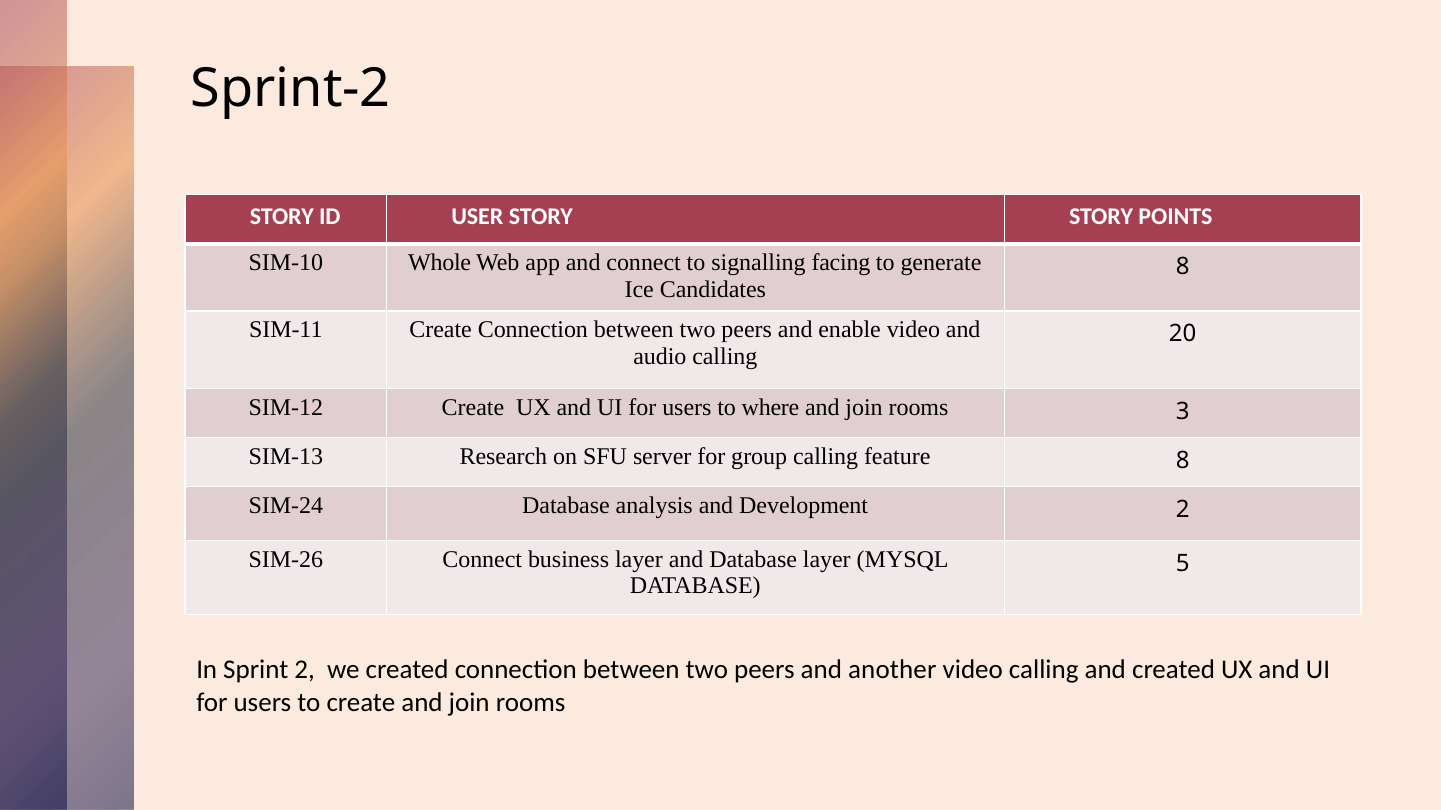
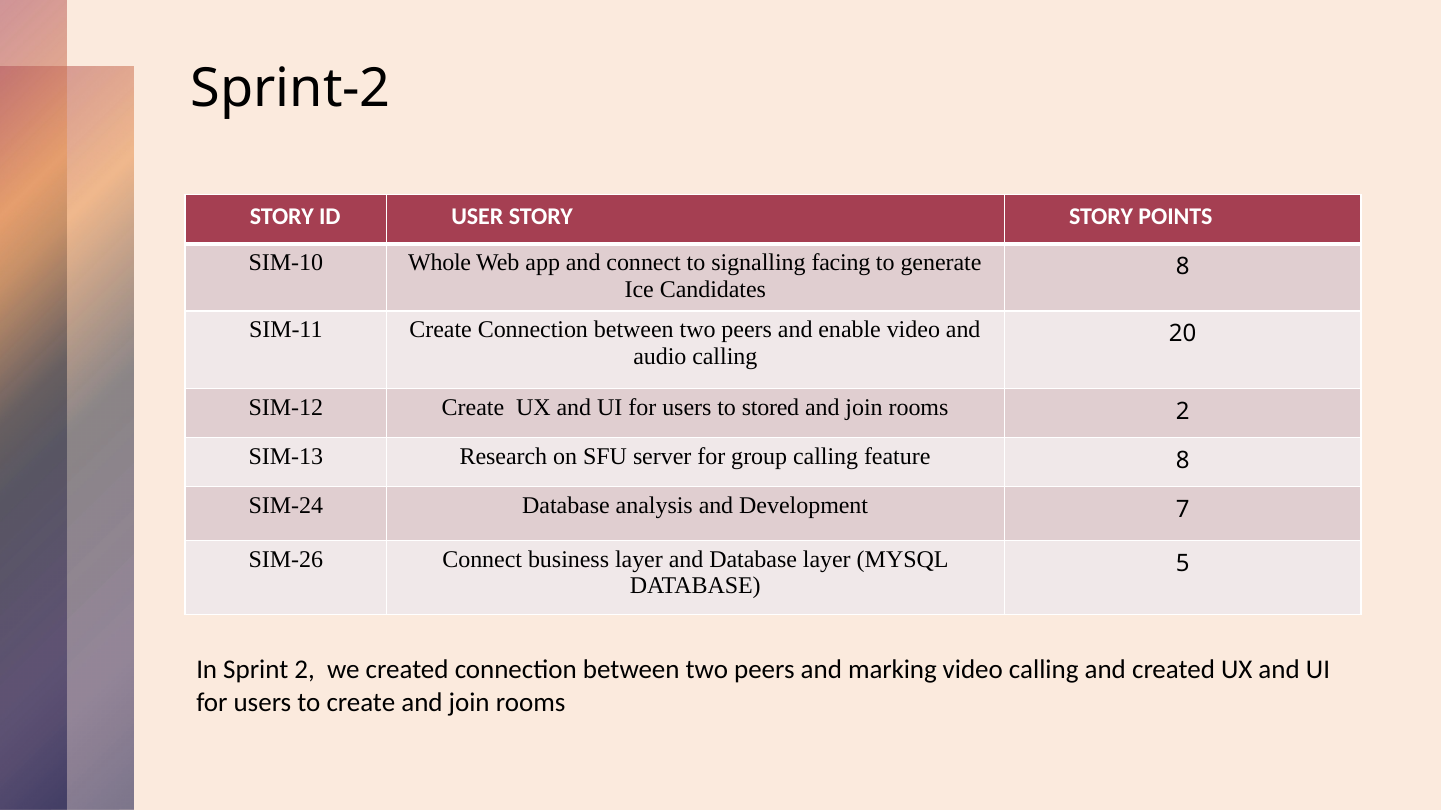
where: where -> stored
rooms 3: 3 -> 2
Development 2: 2 -> 7
another: another -> marking
